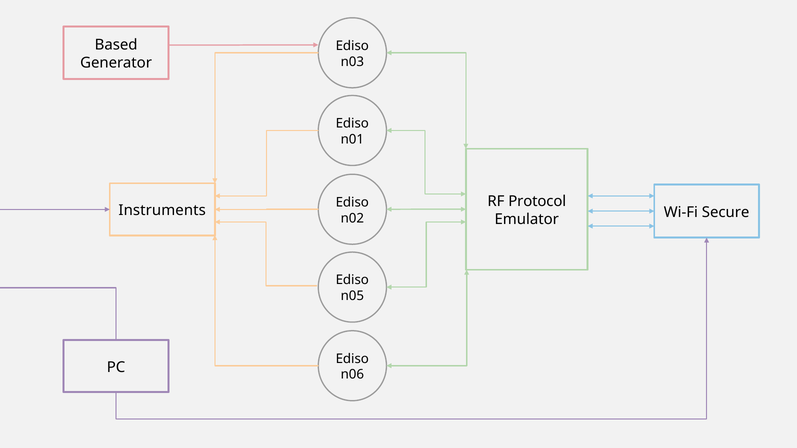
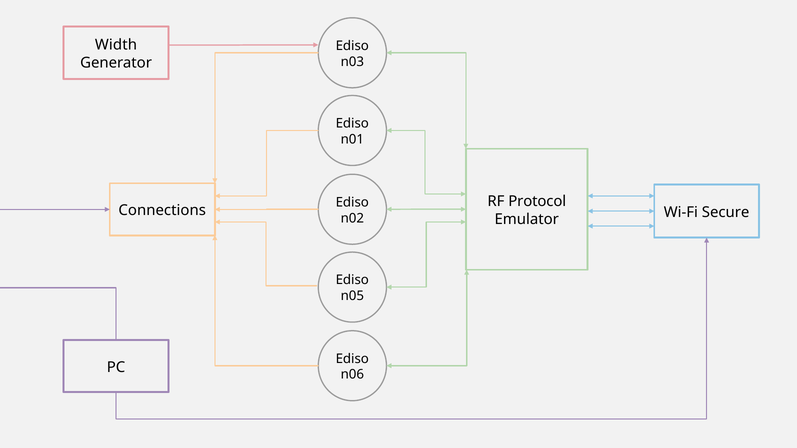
Based: Based -> Width
Instruments: Instruments -> Connections
